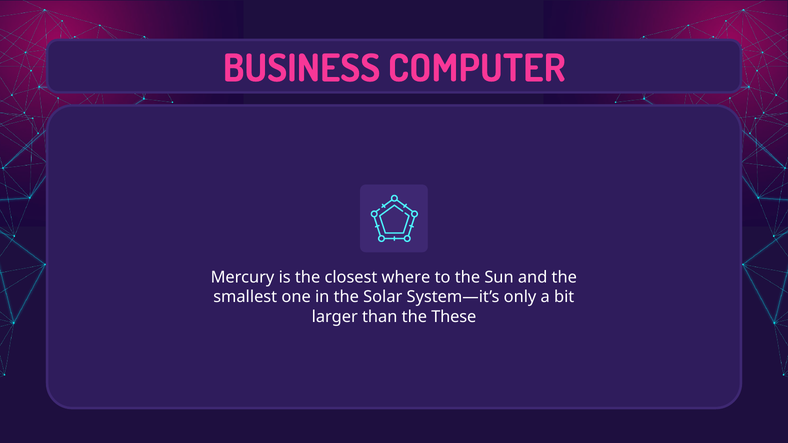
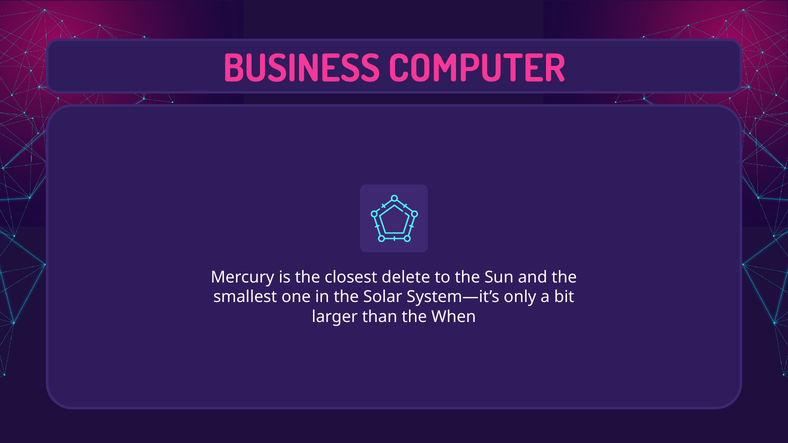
where: where -> delete
These: These -> When
